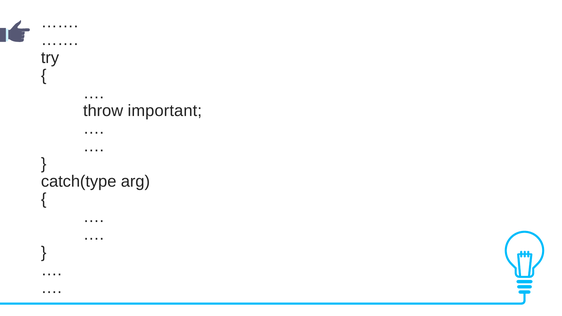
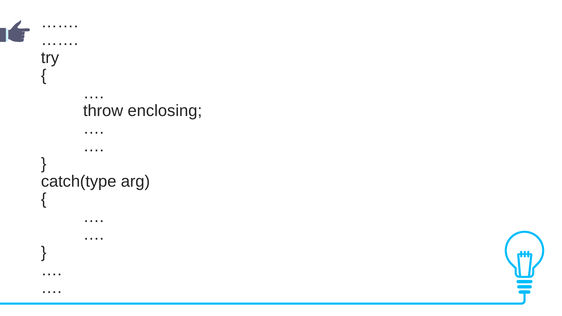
important: important -> enclosing
